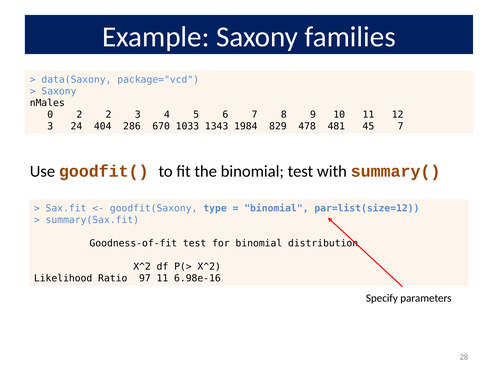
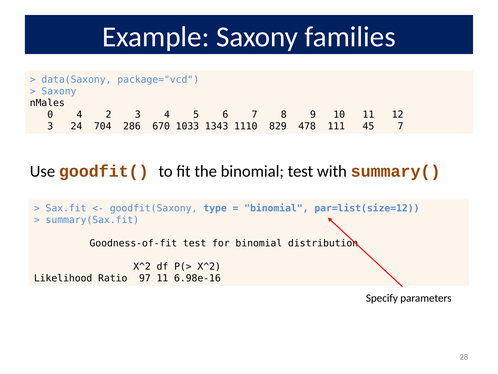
0 2: 2 -> 4
404: 404 -> 704
1984: 1984 -> 1110
481: 481 -> 111
